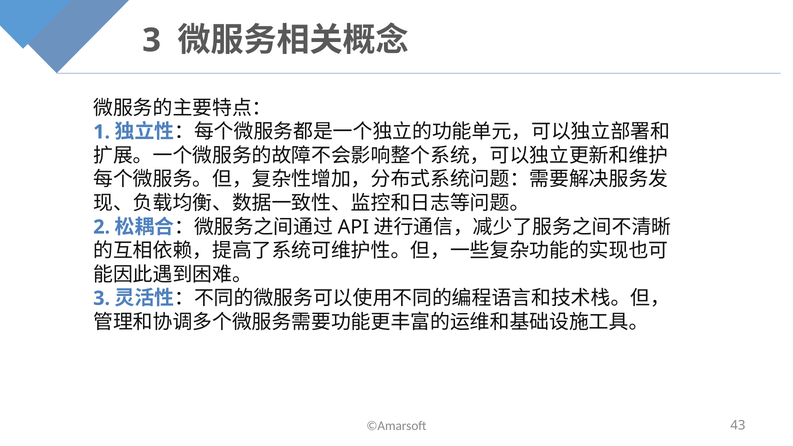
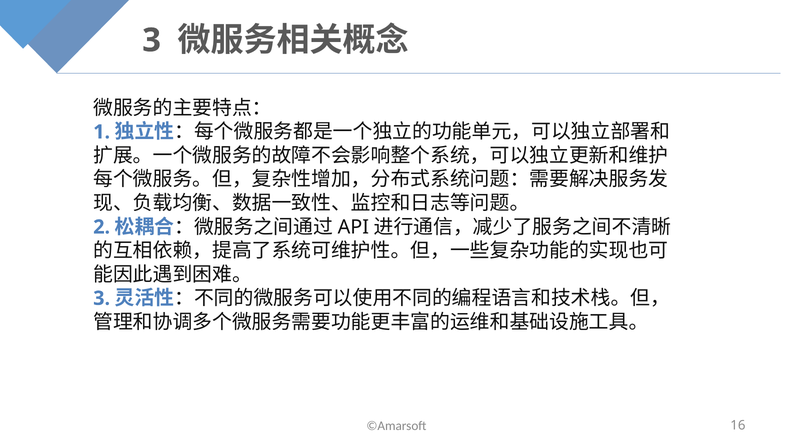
43: 43 -> 16
